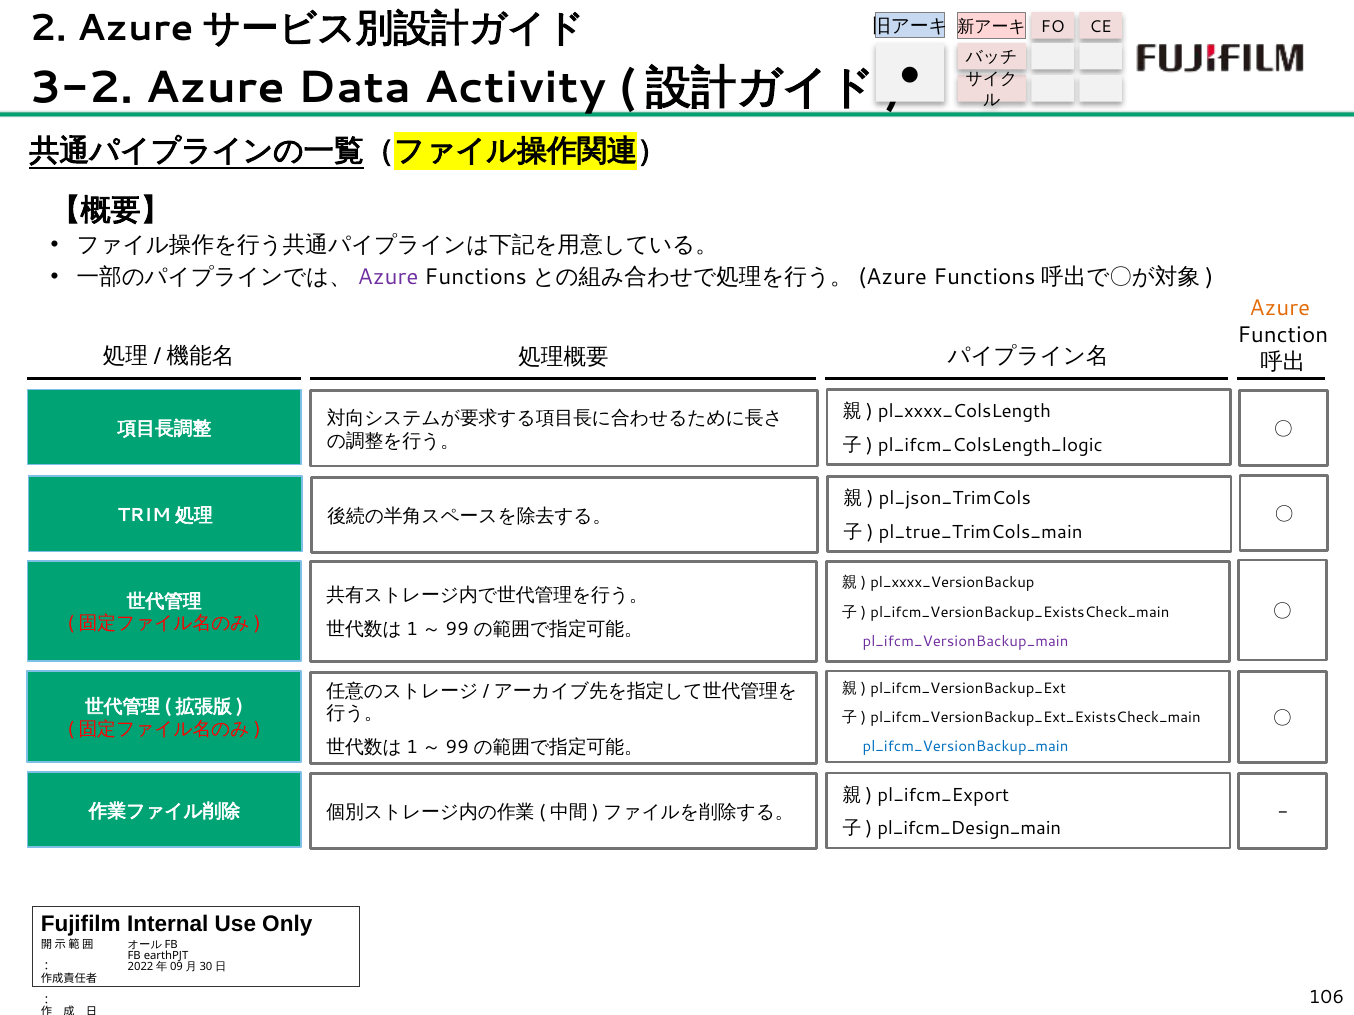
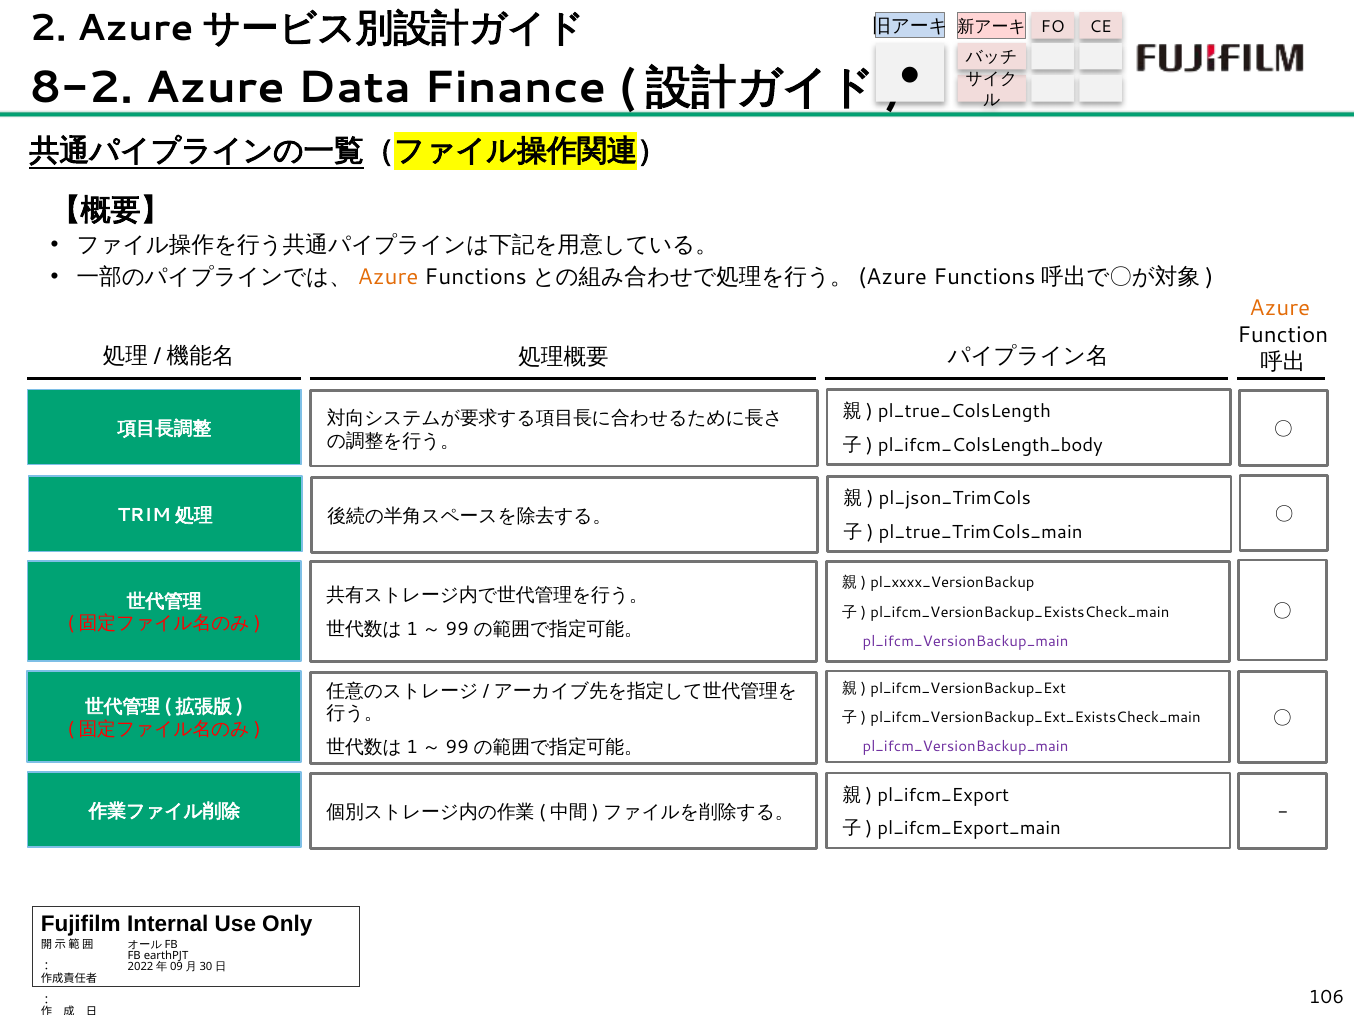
3-2: 3-2 -> 8-2
Activity: Activity -> Finance
Azure at (388, 277) colour: purple -> orange
pl_xxxx_ColsLength: pl_xxxx_ColsLength -> pl_true_ColsLength
pl_ifcm_ColsLength_logic: pl_ifcm_ColsLength_logic -> pl_ifcm_ColsLength_body
pl_ifcm_VersionBackup_main at (966, 747) colour: blue -> purple
pl_ifcm_Design_main: pl_ifcm_Design_main -> pl_ifcm_Export_main
